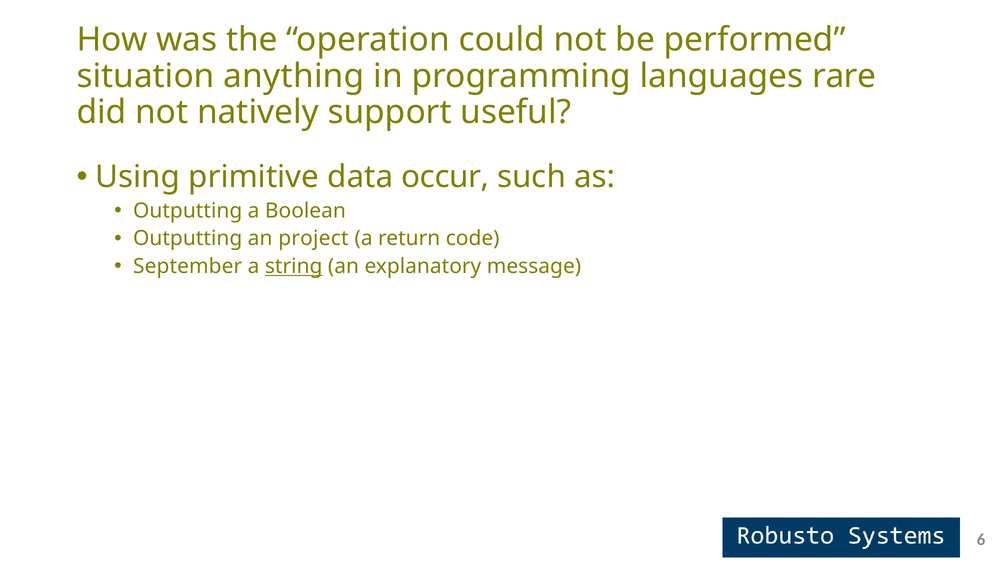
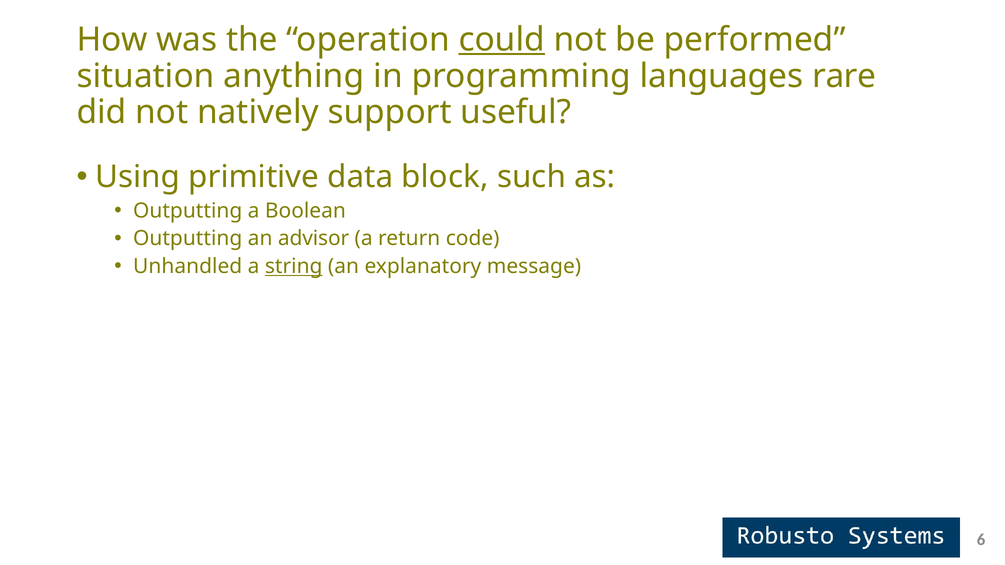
could underline: none -> present
occur: occur -> block
project: project -> advisor
September: September -> Unhandled
